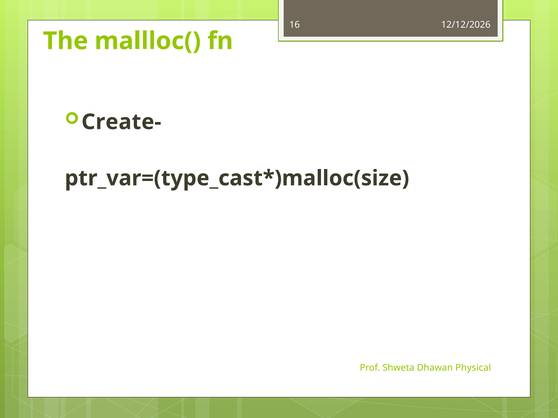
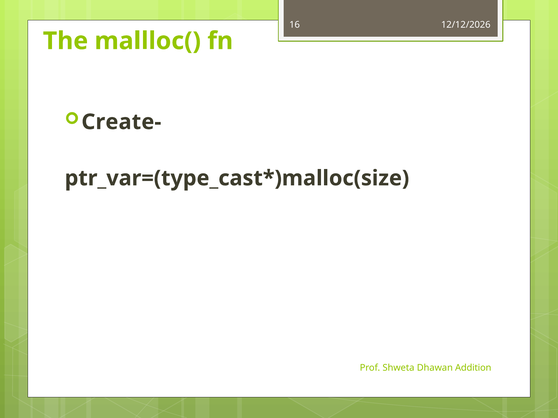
Physical: Physical -> Addition
